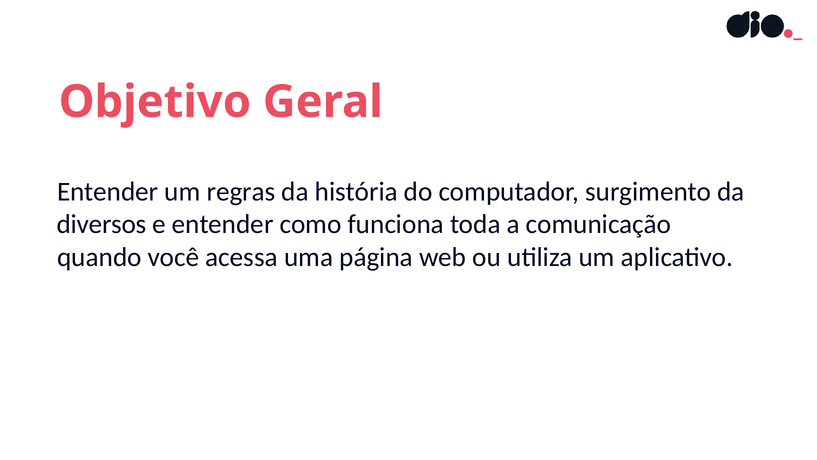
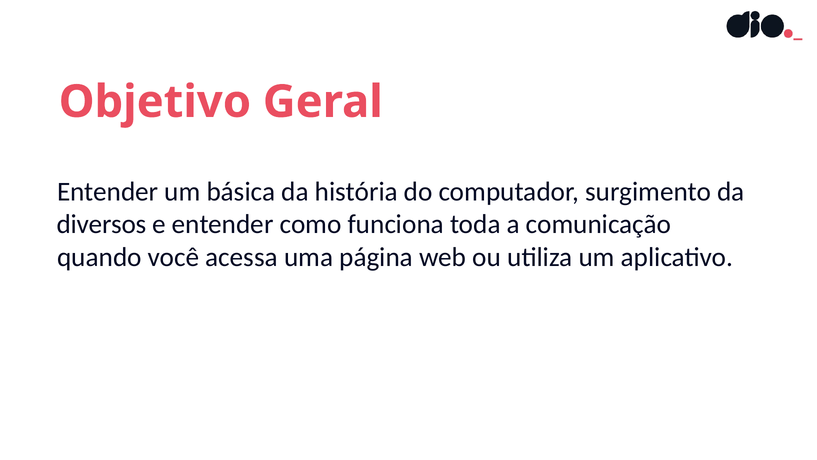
regras: regras -> básica
